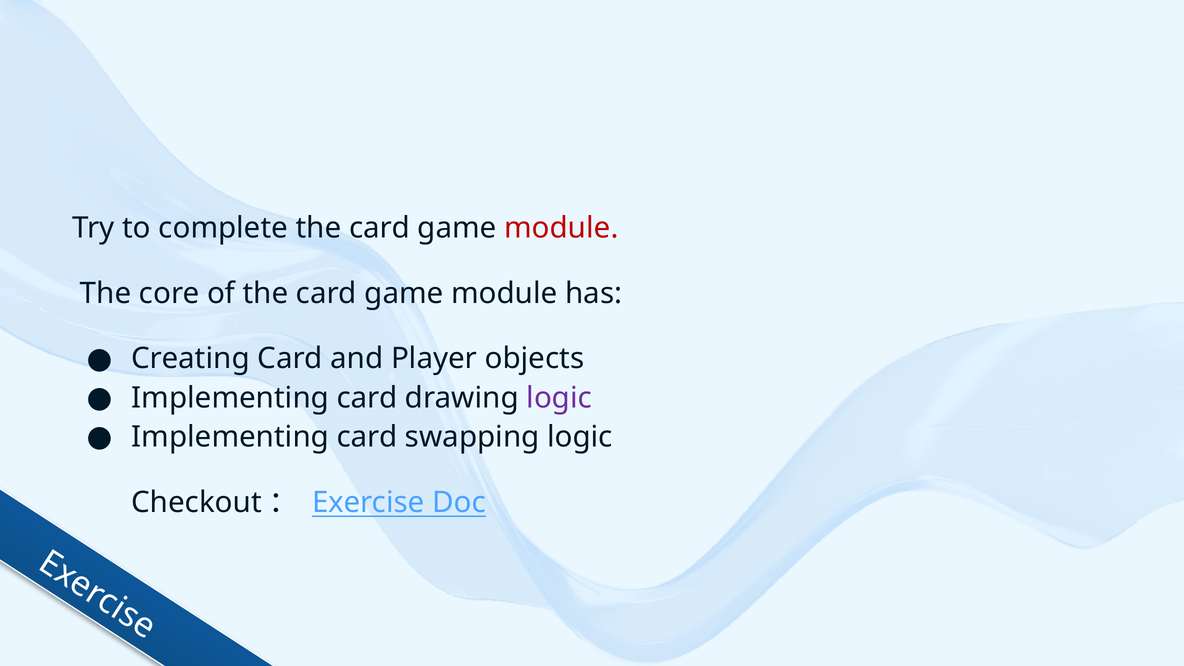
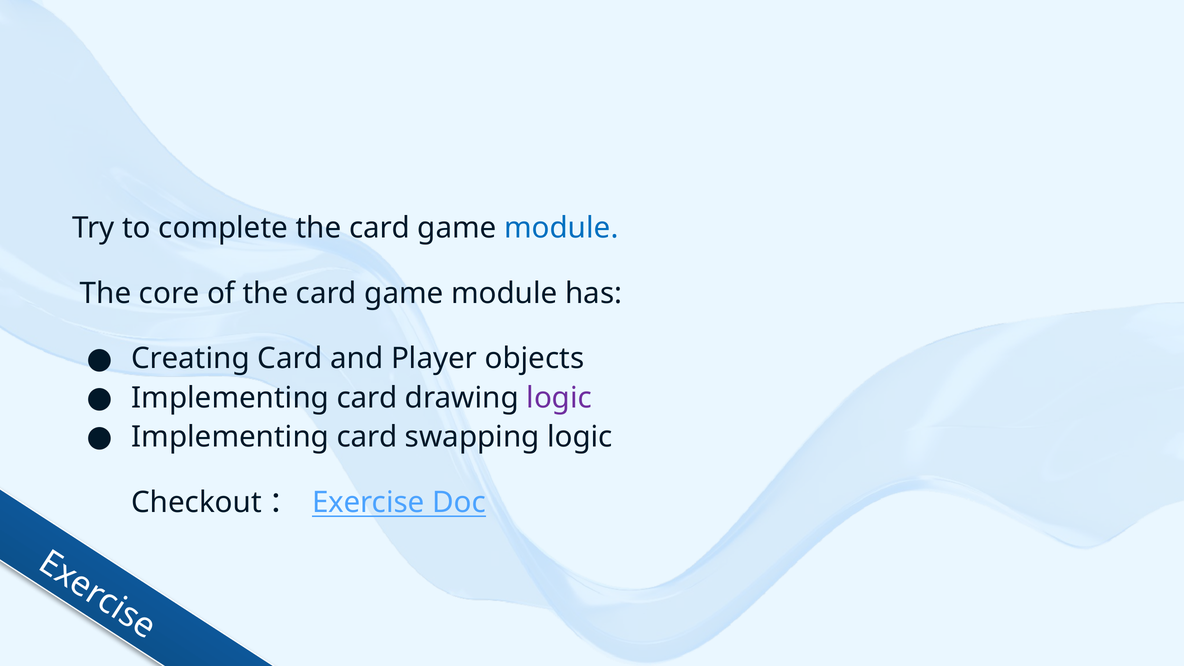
module at (561, 228) colour: red -> blue
